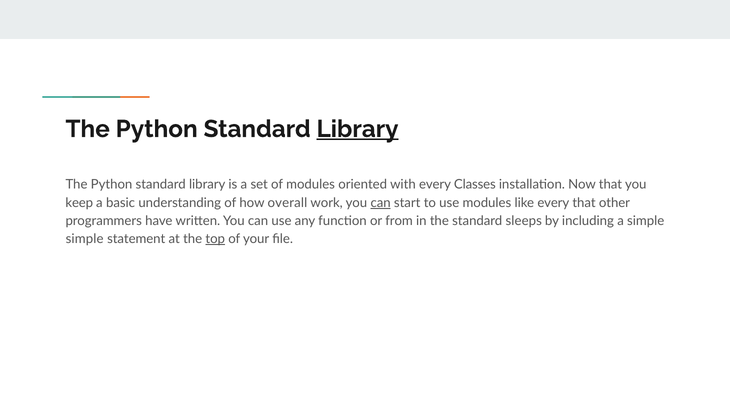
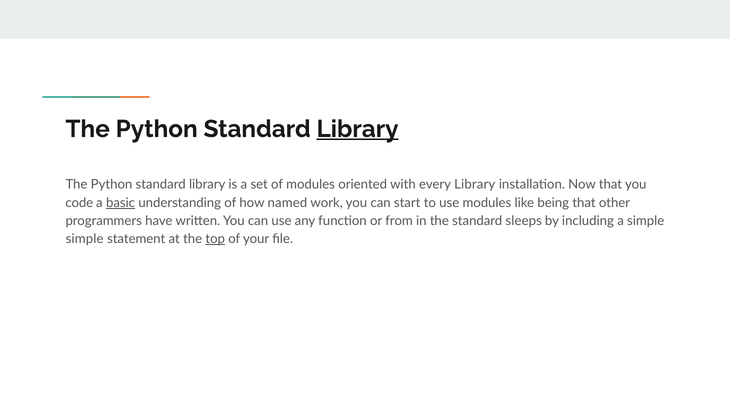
every Classes: Classes -> Library
keep: keep -> code
basic underline: none -> present
overall: overall -> named
can at (381, 203) underline: present -> none
like every: every -> being
